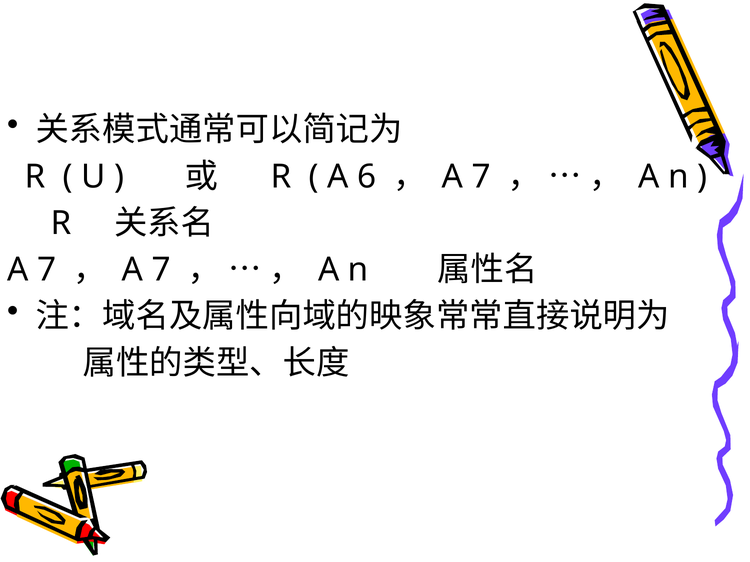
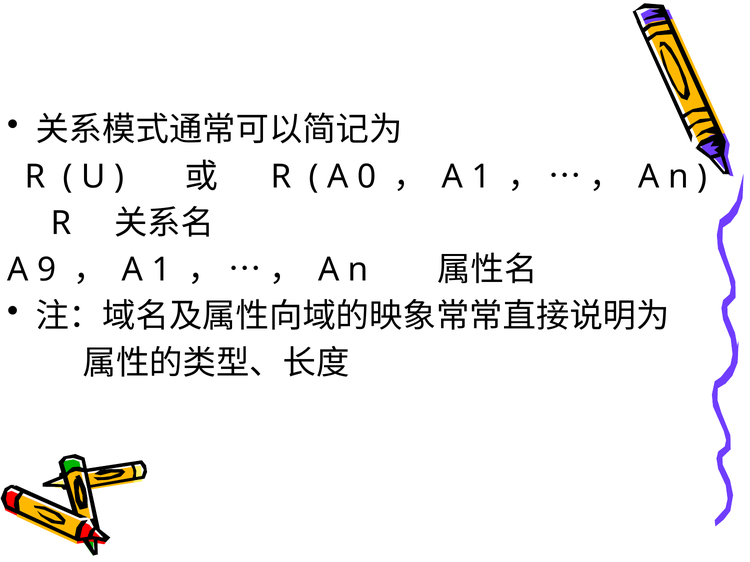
6: 6 -> 0
7 at (481, 177): 7 -> 1
7 at (47, 270): 7 -> 9
7 at (161, 270): 7 -> 1
